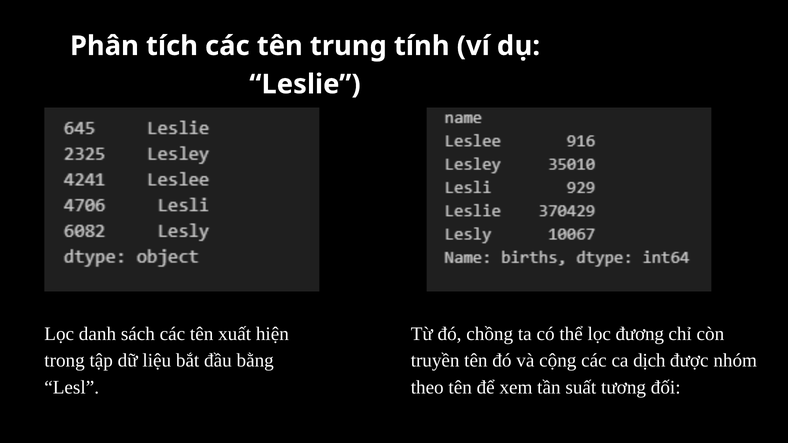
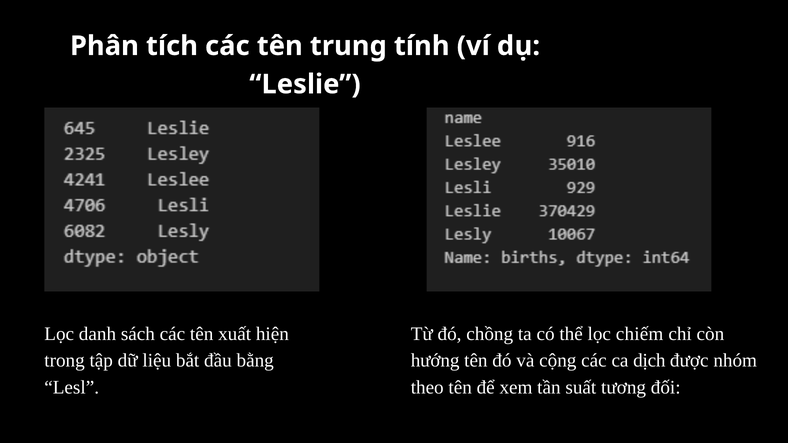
đương: đương -> chiếm
truyền: truyền -> hướng
